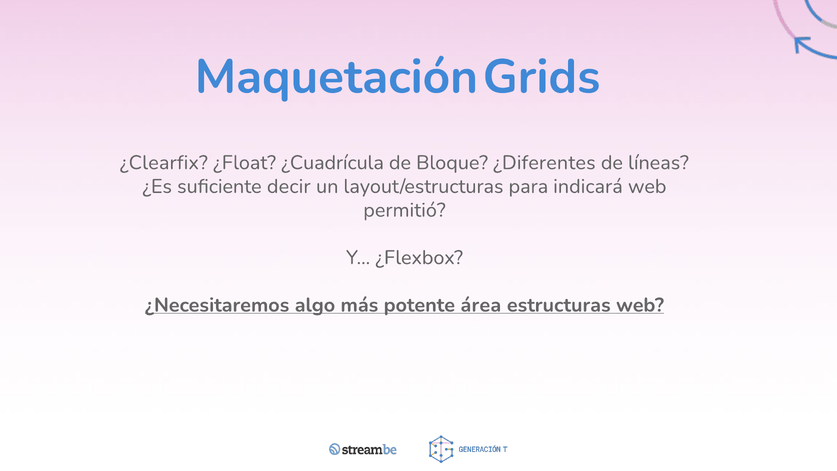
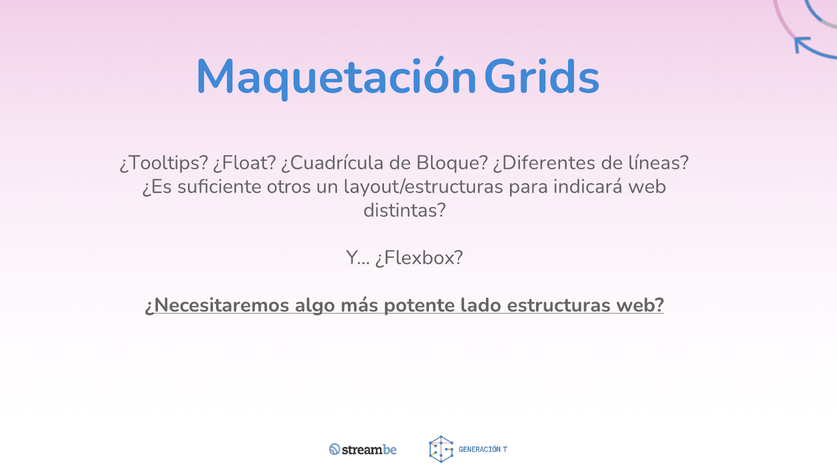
¿Clearfix: ¿Clearfix -> ¿Tooltips
decir: decir -> otros
permitió: permitió -> distintas
área: área -> lado
